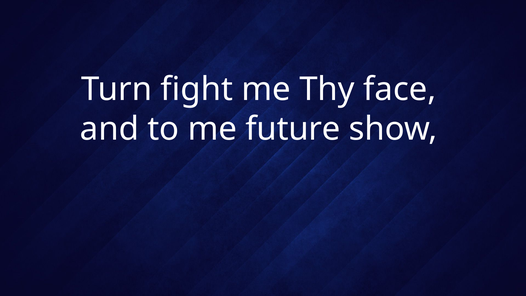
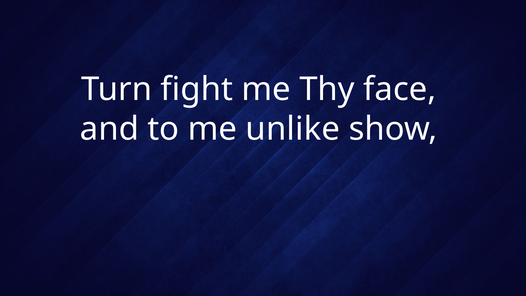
future: future -> unlike
